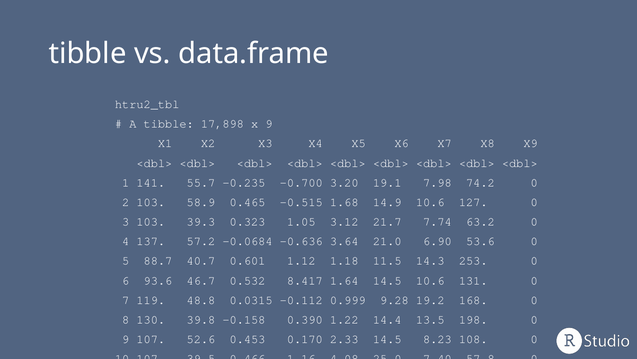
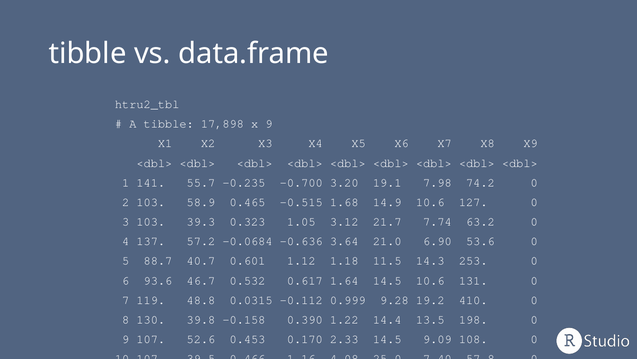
8.417: 8.417 -> 0.617
168: 168 -> 410
8.23: 8.23 -> 9.09
